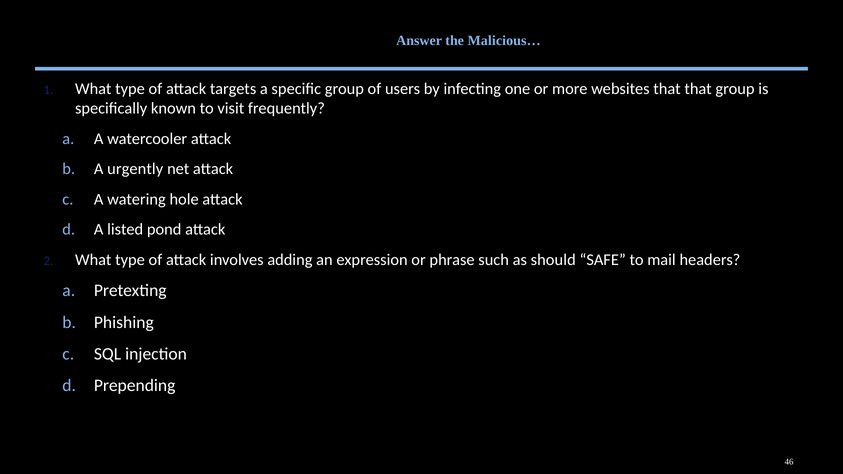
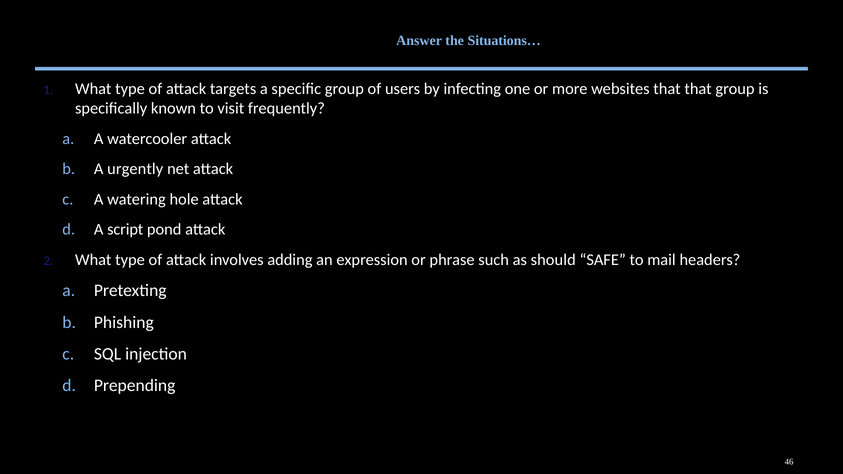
Malicious…: Malicious… -> Situations…
listed: listed -> script
